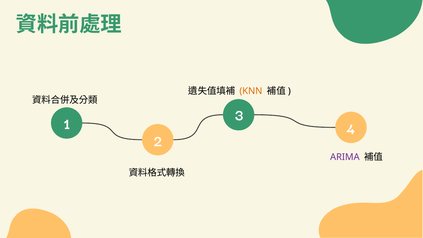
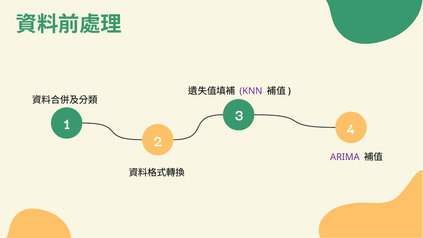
KNN colour: orange -> purple
